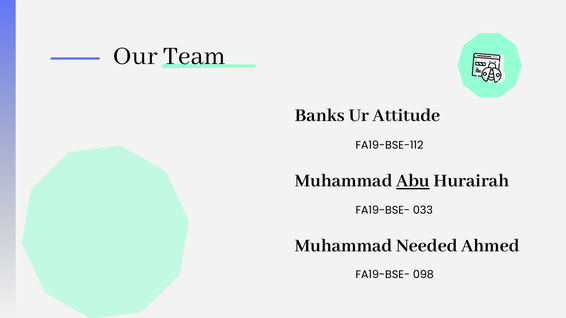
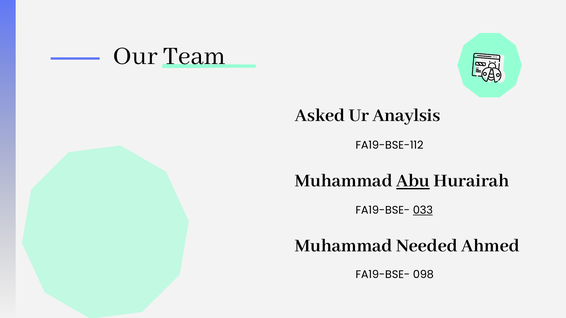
Banks: Banks -> Asked
Attitude: Attitude -> Anaylsis
033 underline: none -> present
